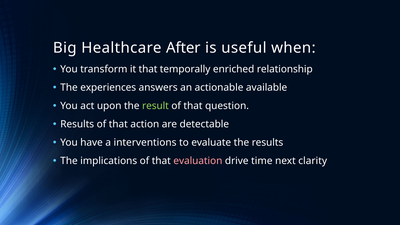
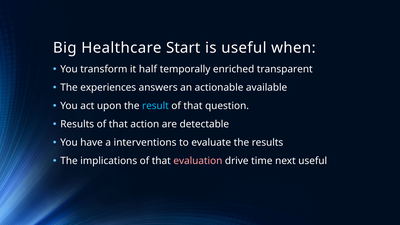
After: After -> Start
it that: that -> half
relationship: relationship -> transparent
result colour: light green -> light blue
next clarity: clarity -> useful
